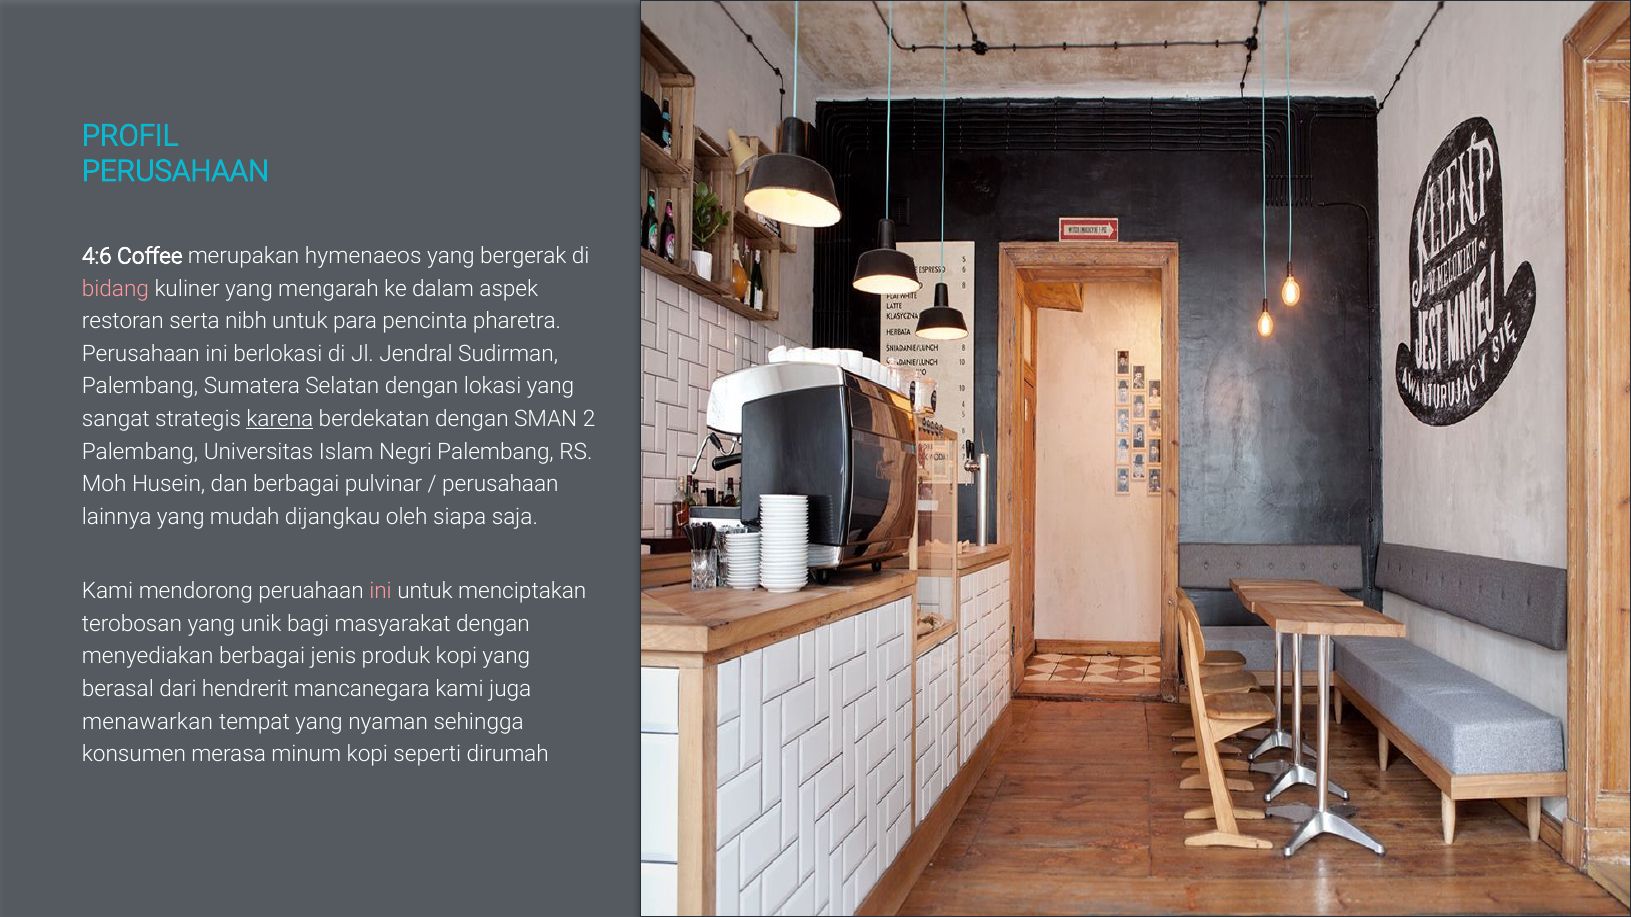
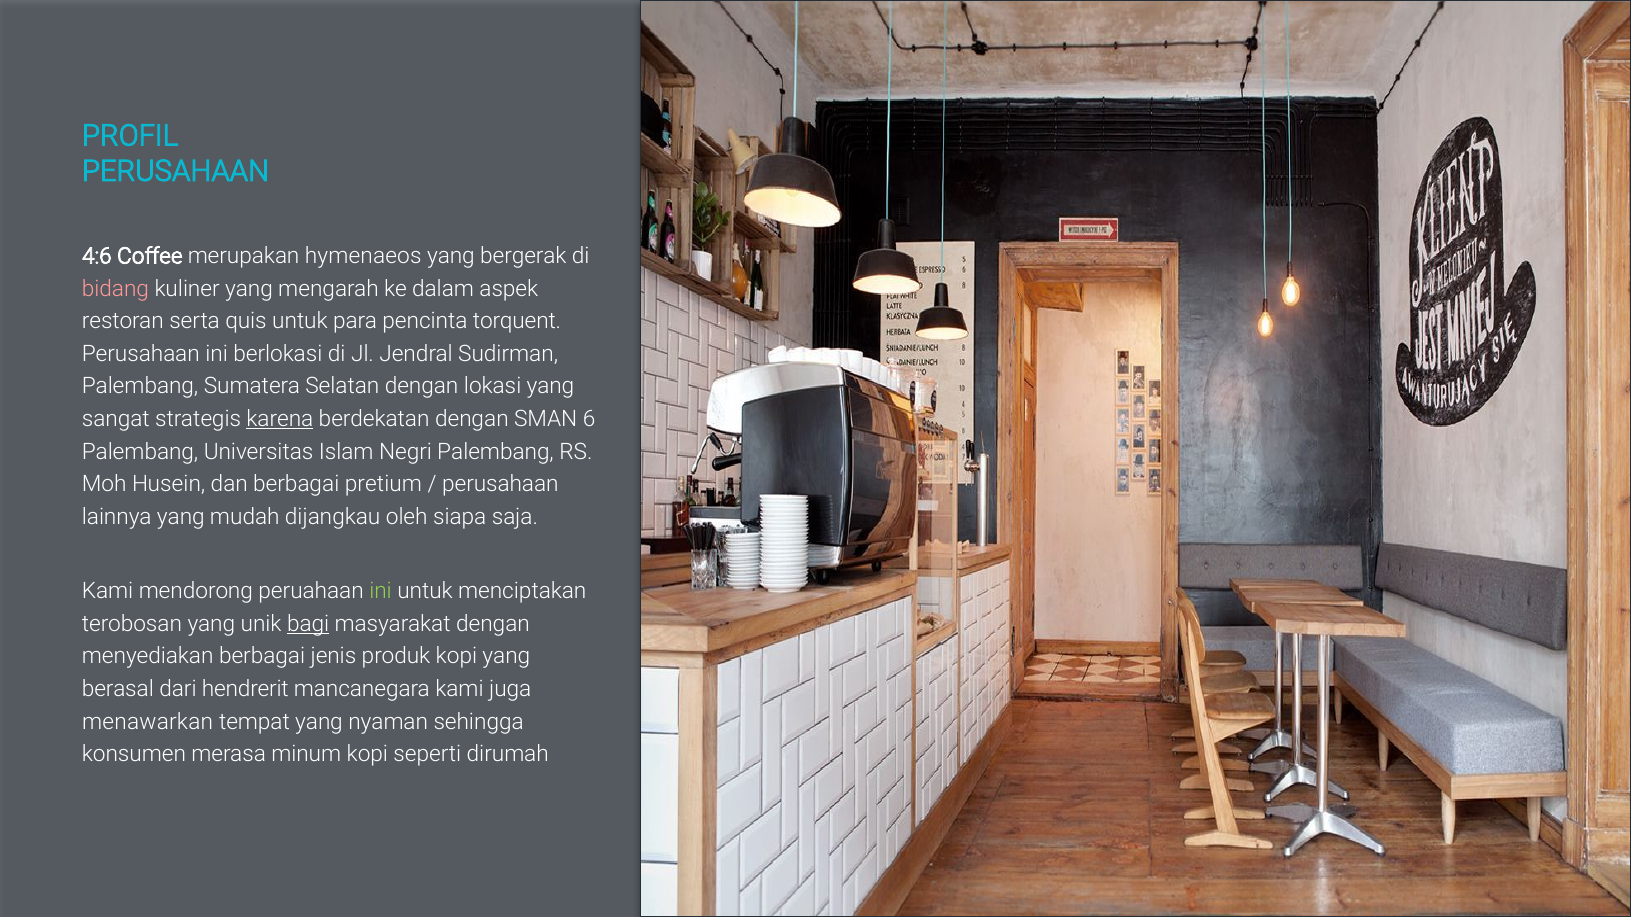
nibh: nibh -> quis
pharetra: pharetra -> torquent
2: 2 -> 6
pulvinar: pulvinar -> pretium
ini at (381, 591) colour: pink -> light green
bagi underline: none -> present
